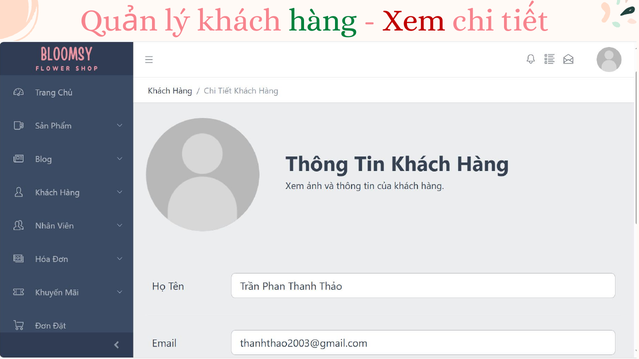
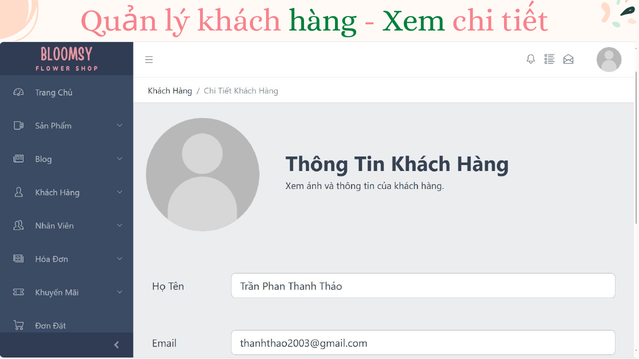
Xem colour: red -> green
